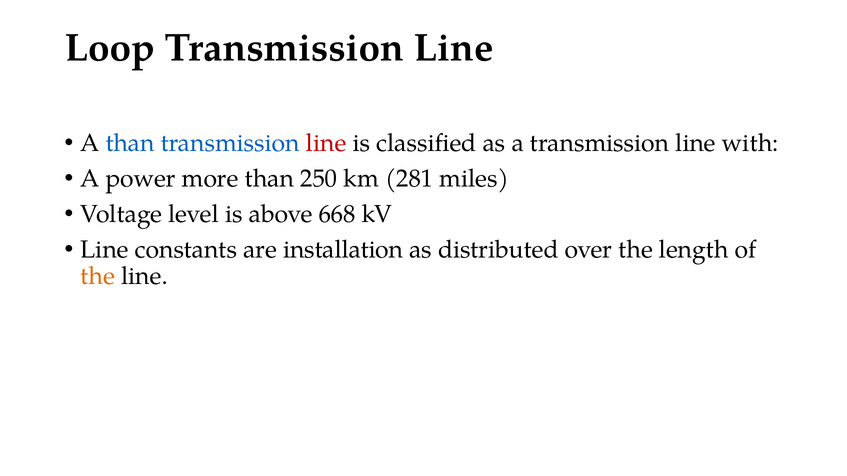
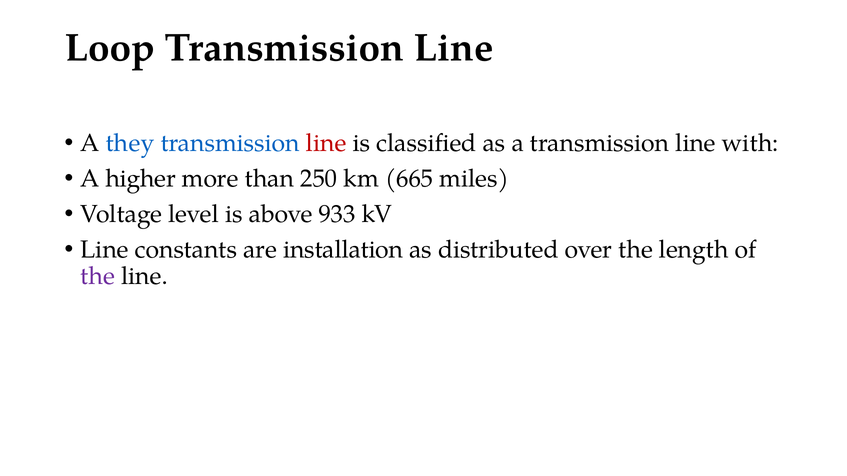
A than: than -> they
power: power -> higher
281: 281 -> 665
668: 668 -> 933
the at (98, 276) colour: orange -> purple
